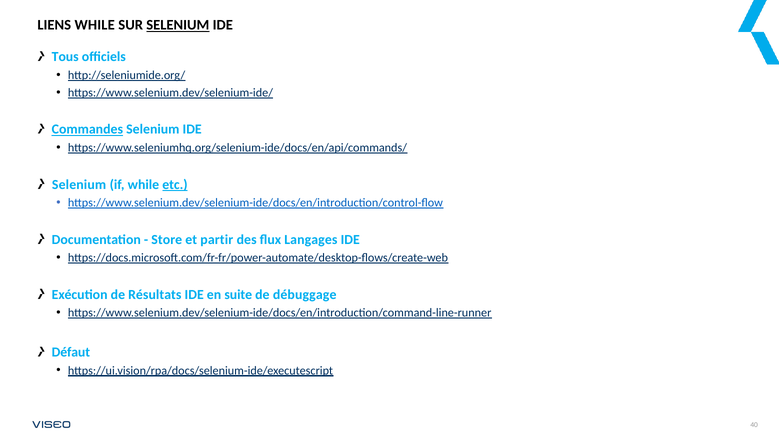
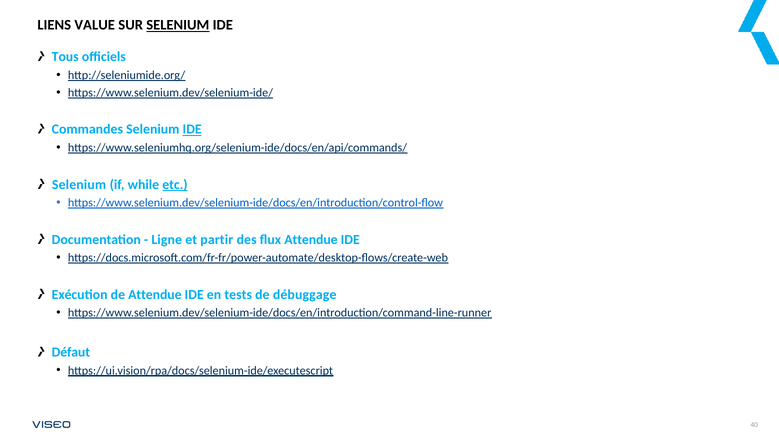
LIENS WHILE: WHILE -> VALUE
Commandes underline: present -> none
IDE at (192, 129) underline: none -> present
Store: Store -> Ligne
flux Langages: Langages -> Attendue
de Résultats: Résultats -> Attendue
suite: suite -> tests
